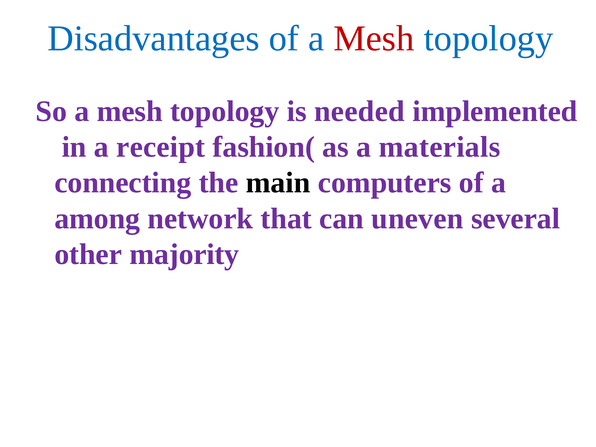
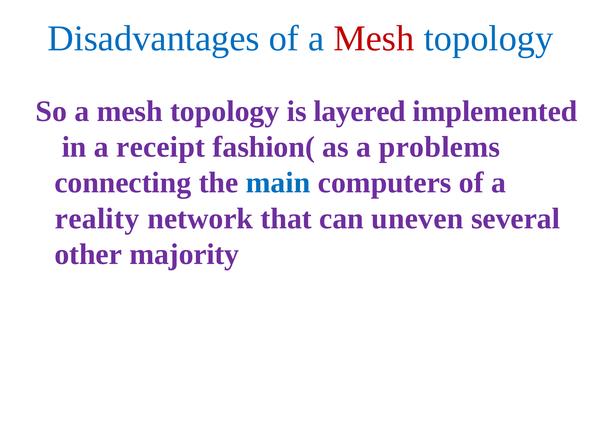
needed: needed -> layered
materials: materials -> problems
main colour: black -> blue
among: among -> reality
